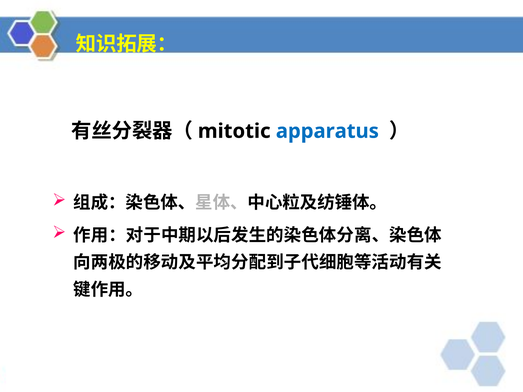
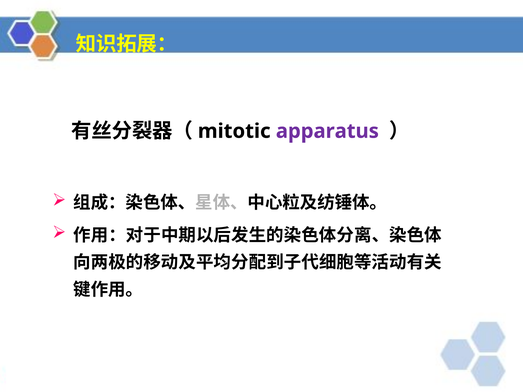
apparatus colour: blue -> purple
